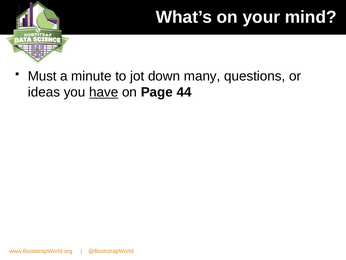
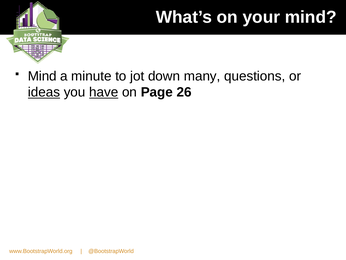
Must at (42, 76): Must -> Mind
ideas underline: none -> present
44: 44 -> 26
